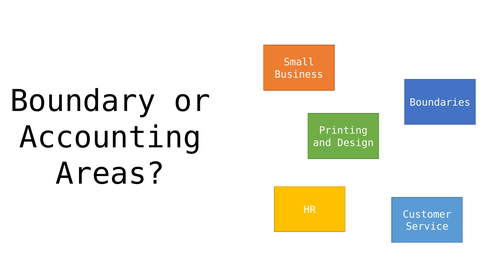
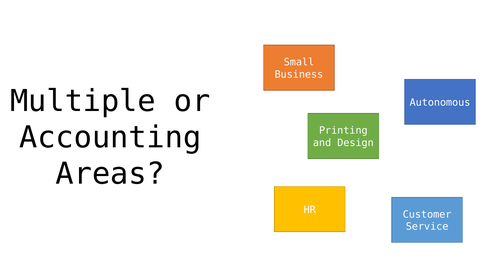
Boundary: Boundary -> Multiple
Boundaries: Boundaries -> Autonomous
